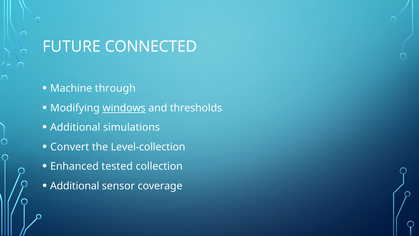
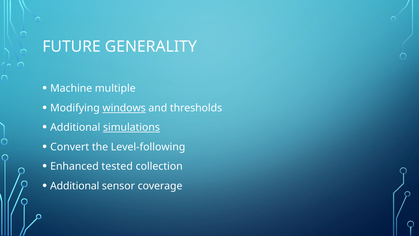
CONNECTED: CONNECTED -> GENERALITY
through: through -> multiple
simulations underline: none -> present
Level-collection: Level-collection -> Level-following
